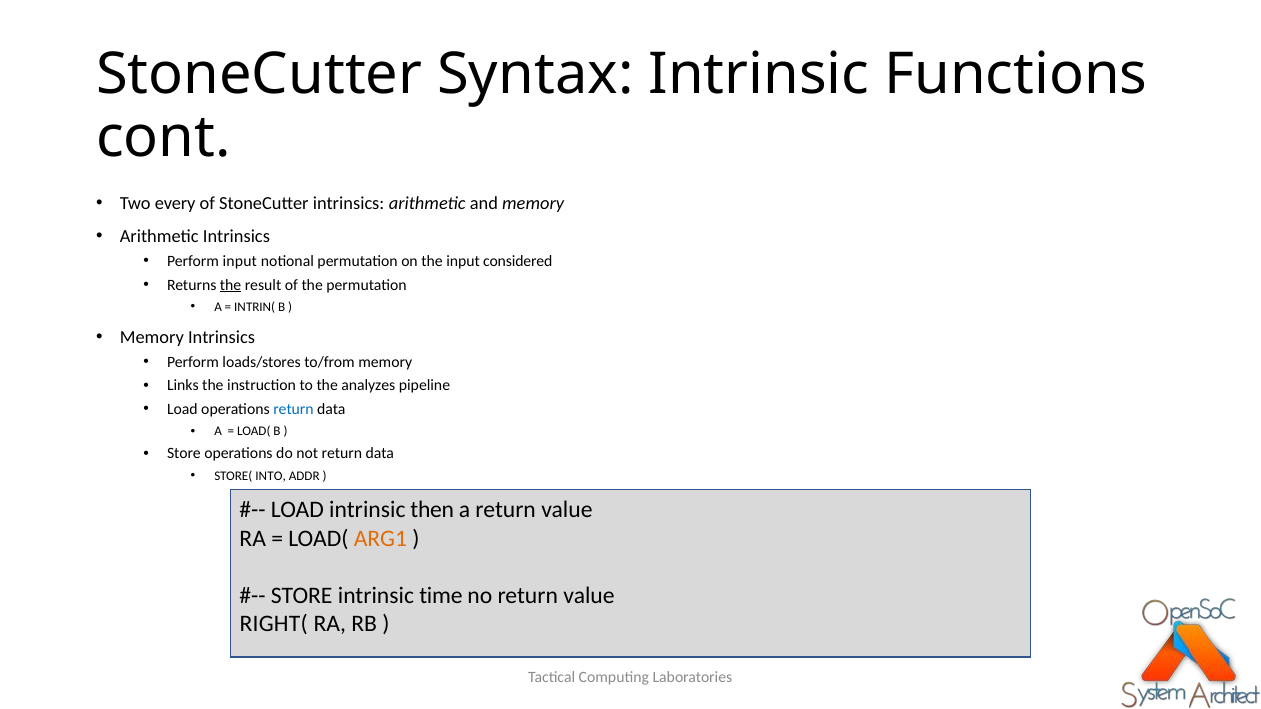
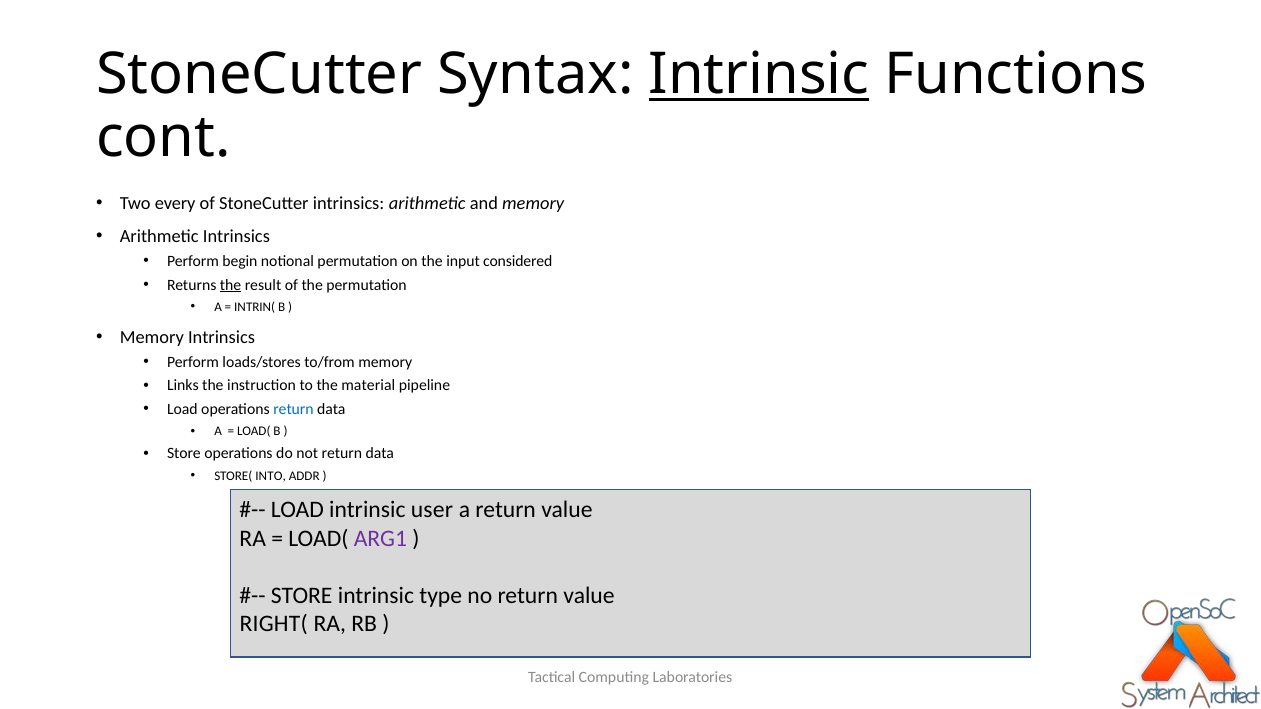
Intrinsic at (759, 75) underline: none -> present
Perform input: input -> begin
analyzes: analyzes -> material
then: then -> user
ARG1 colour: orange -> purple
time: time -> type
